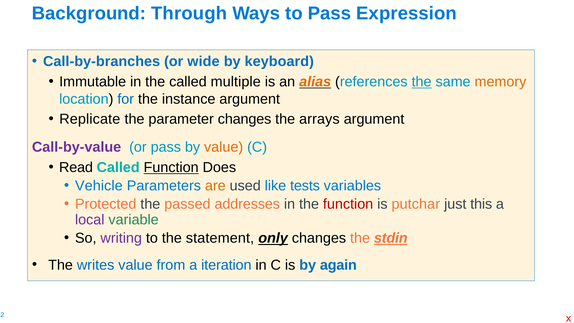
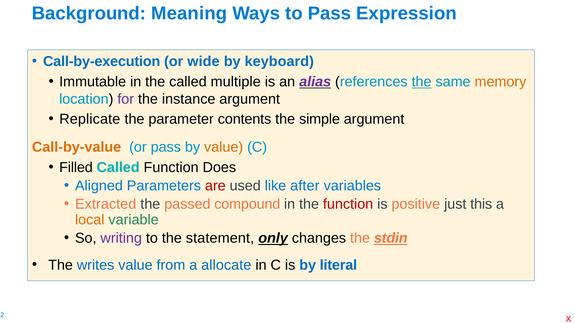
Through: Through -> Meaning
Call-by-branches: Call-by-branches -> Call-by-execution
alias colour: orange -> purple
for colour: blue -> purple
parameter changes: changes -> contents
arrays: arrays -> simple
Call-by-value colour: purple -> orange
Read: Read -> Filled
Function at (171, 167) underline: present -> none
Vehicle: Vehicle -> Aligned
are colour: orange -> red
tests: tests -> after
Protected: Protected -> Extracted
addresses: addresses -> compound
putchar: putchar -> positive
local colour: purple -> orange
iteration: iteration -> allocate
again: again -> literal
